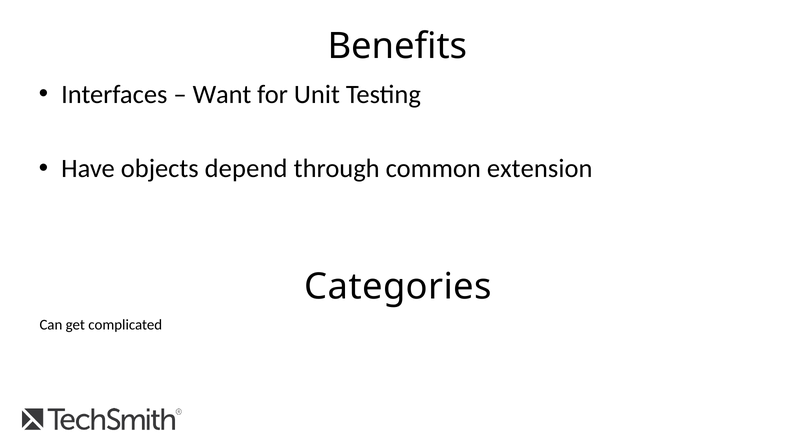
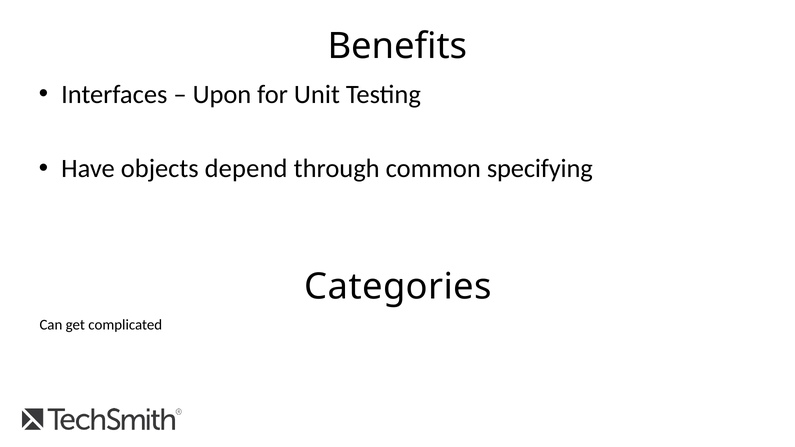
Want: Want -> Upon
extension: extension -> specifying
